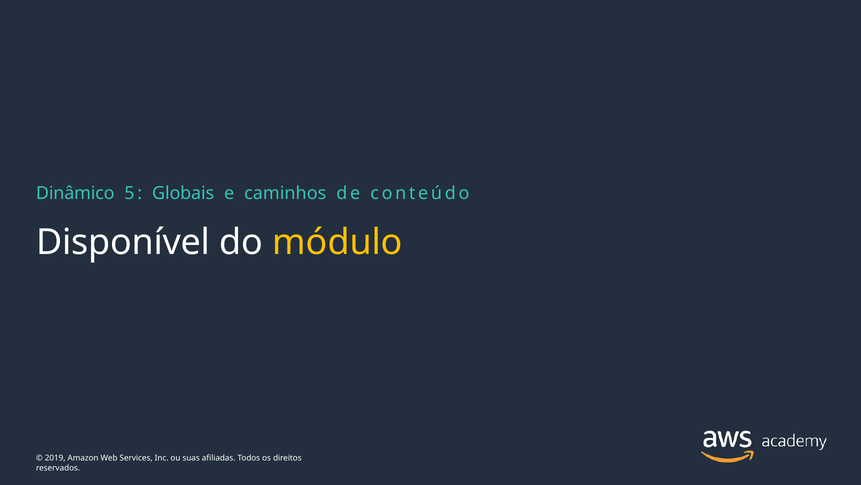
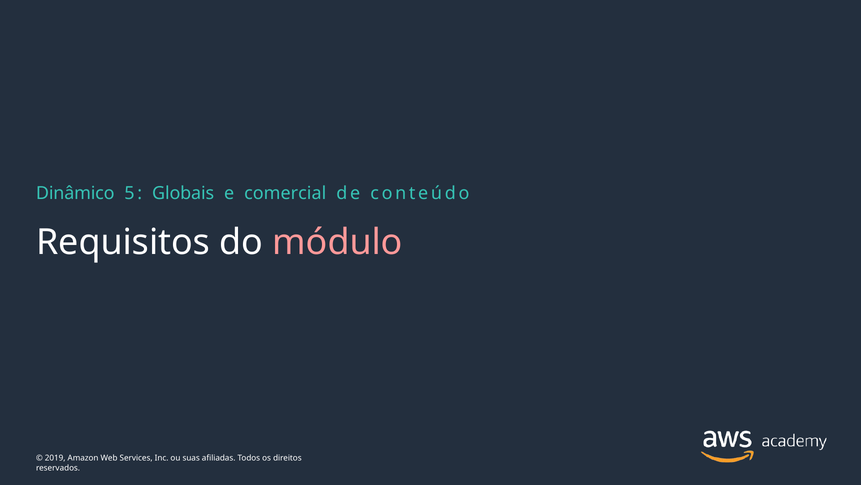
caminhos: caminhos -> comercial
Disponível: Disponível -> Requisitos
módulo colour: yellow -> pink
